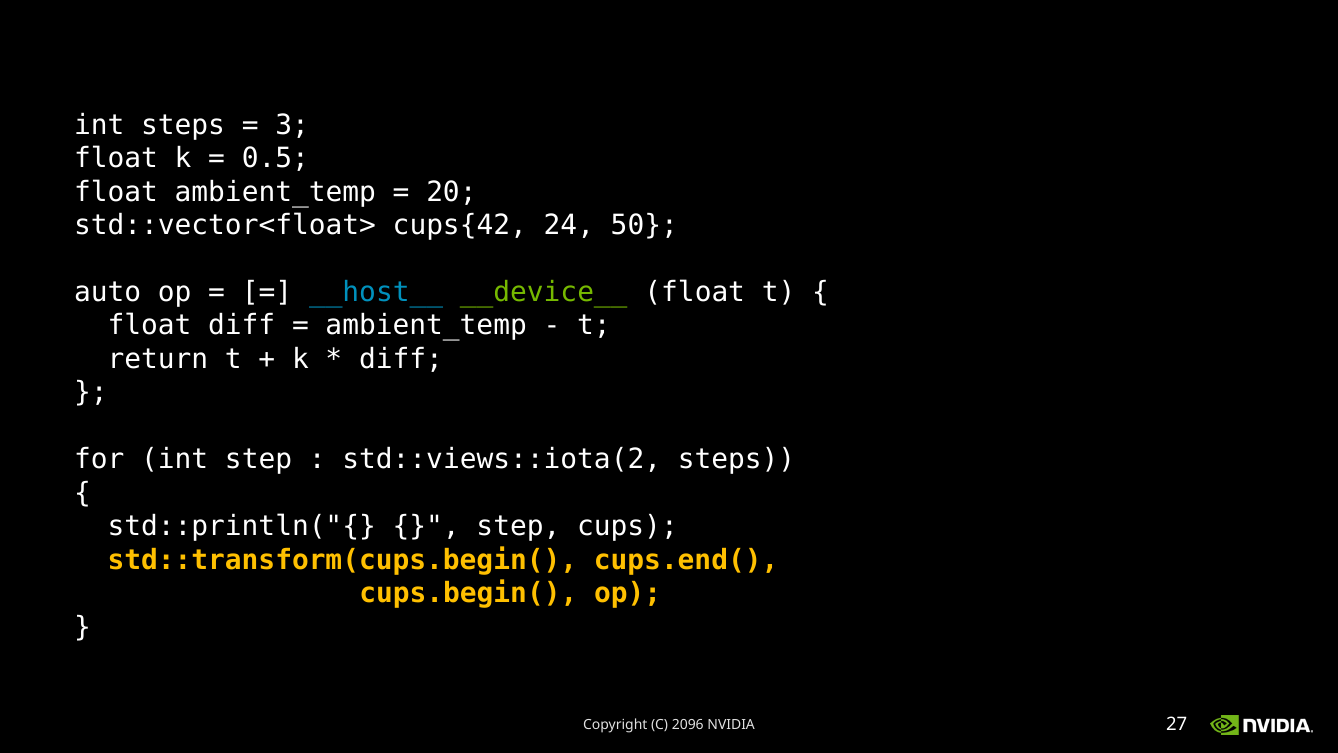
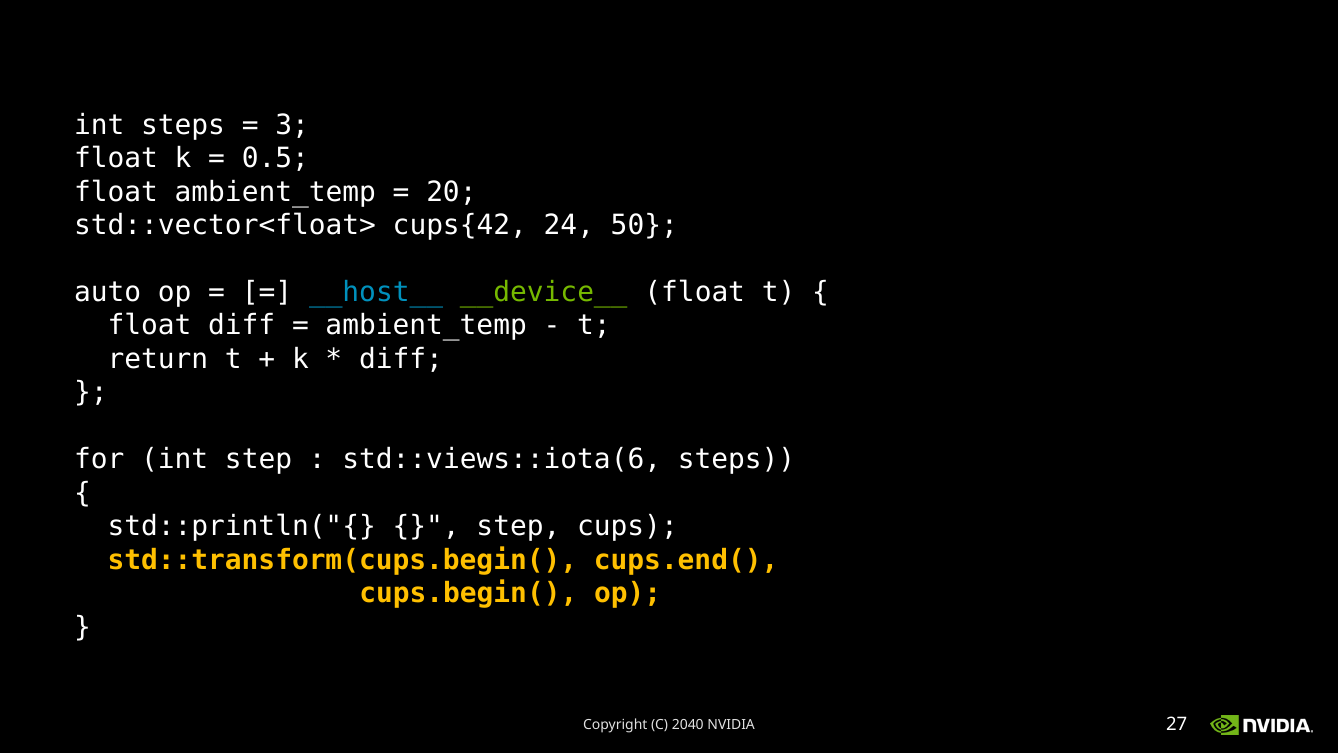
std::views::iota(2: std::views::iota(2 -> std::views::iota(6
2096: 2096 -> 2040
